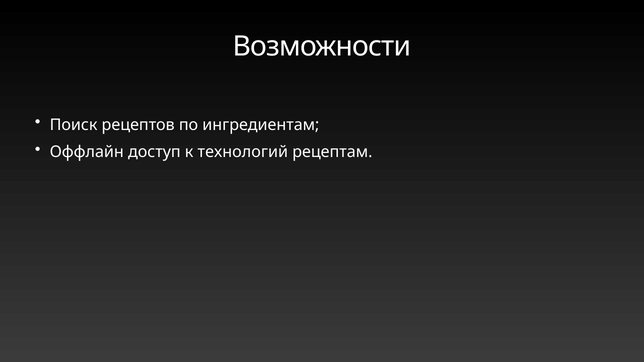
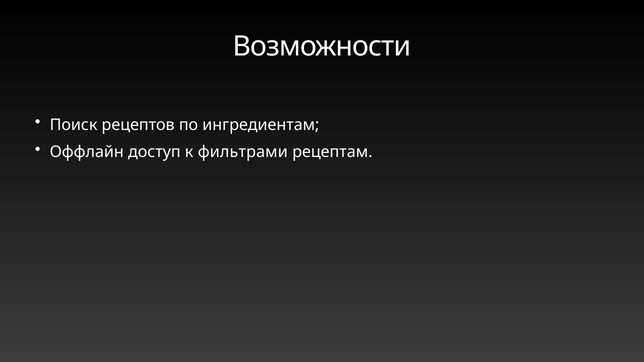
технологий: технологий -> фильтрами
